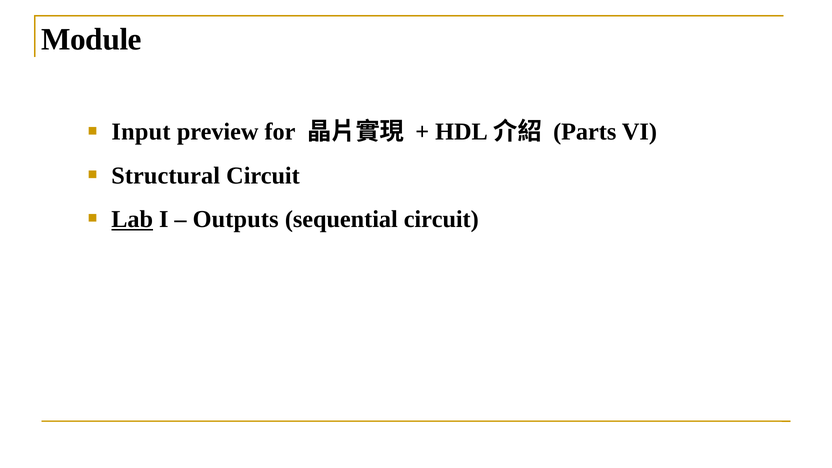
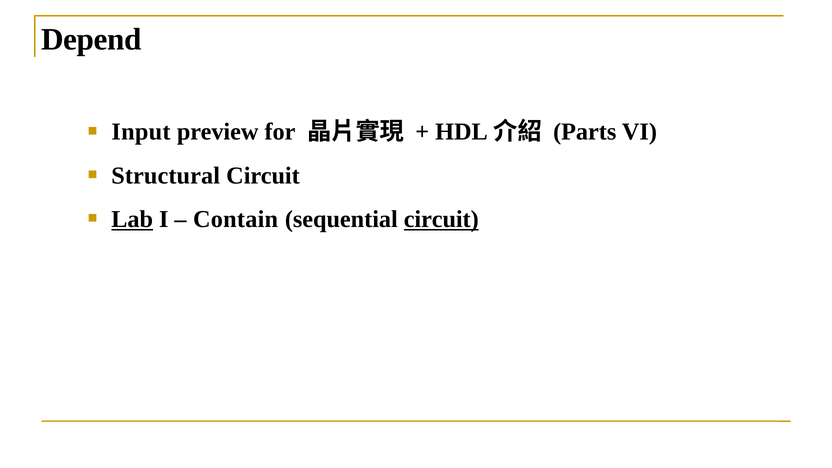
Module: Module -> Depend
Outputs: Outputs -> Contain
circuit at (441, 219) underline: none -> present
